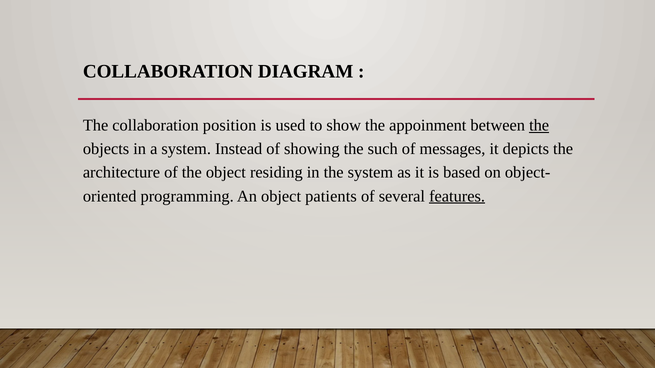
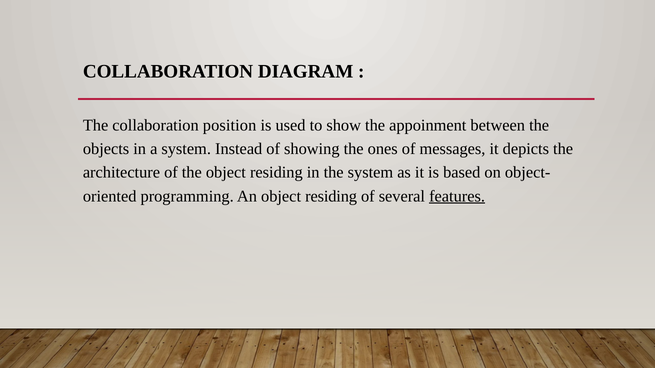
the at (539, 126) underline: present -> none
such: such -> ones
An object patients: patients -> residing
